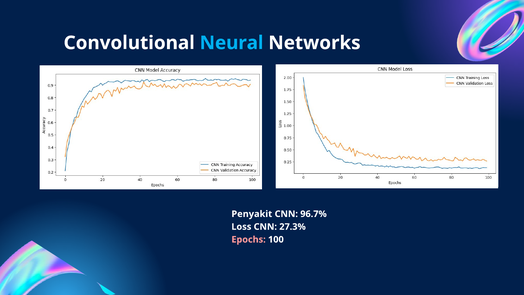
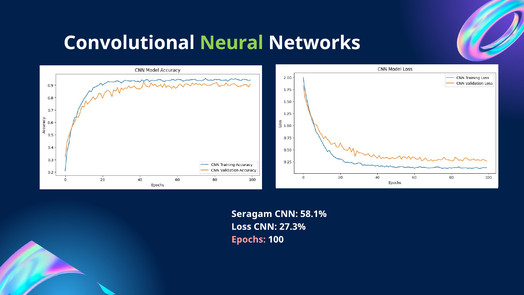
Neural colour: light blue -> light green
Penyakit: Penyakit -> Seragam
96.7%: 96.7% -> 58.1%
